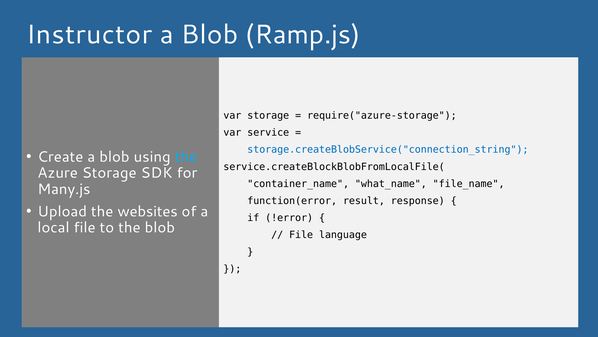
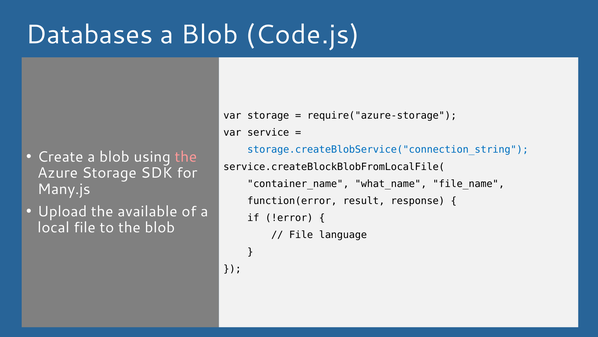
Instructor: Instructor -> Databases
Ramp.js: Ramp.js -> Code.js
the at (186, 156) colour: light blue -> pink
websites: websites -> available
